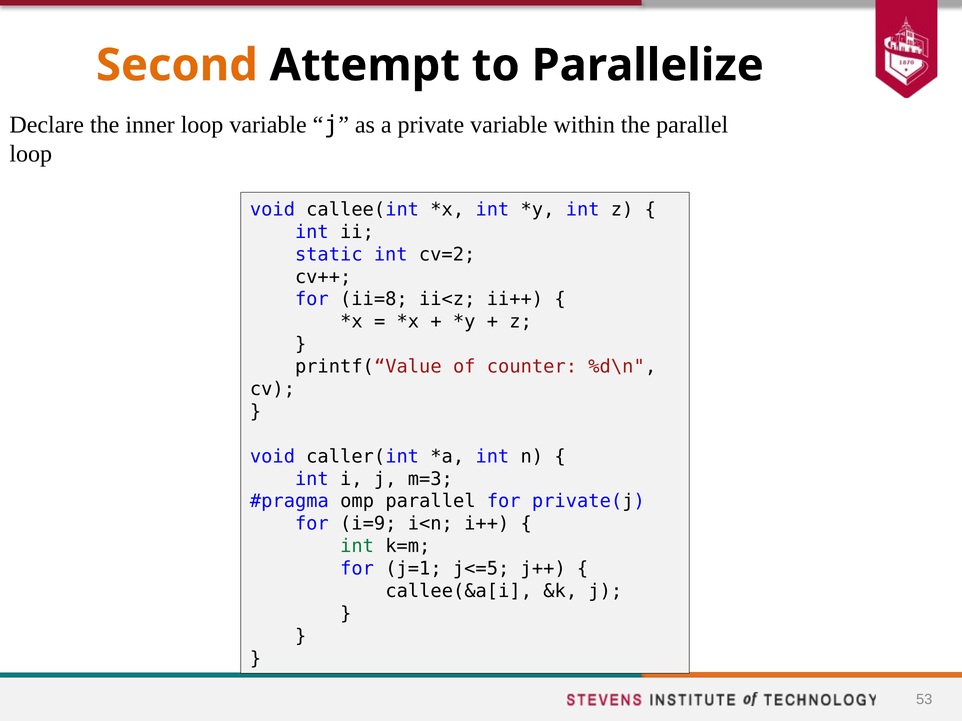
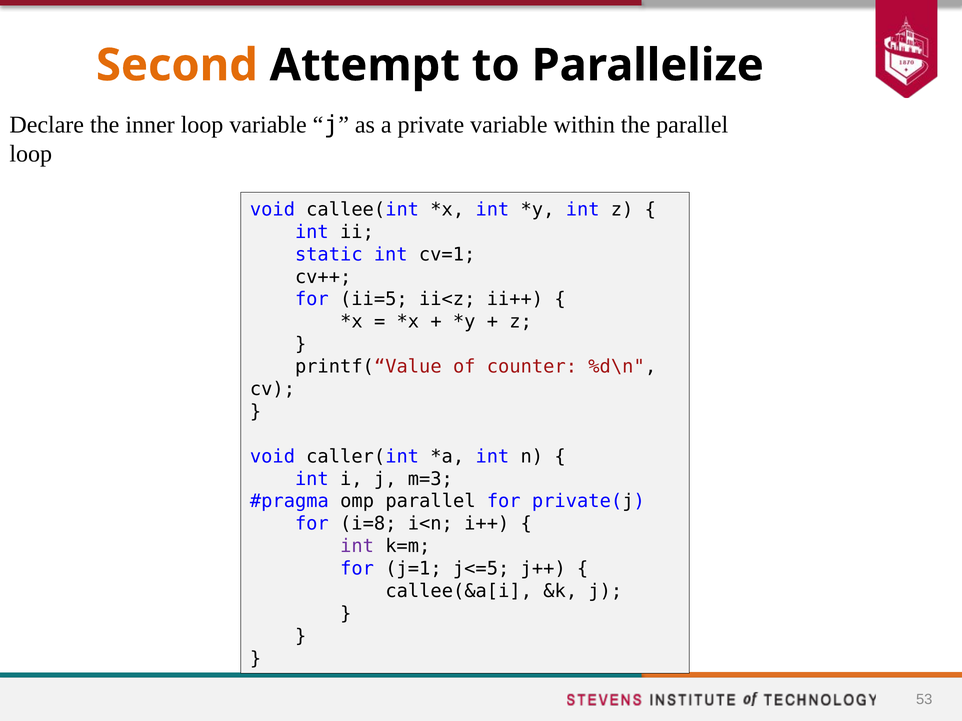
cv=2: cv=2 -> cv=1
ii=8: ii=8 -> ii=5
i=9: i=9 -> i=8
int at (357, 547) colour: green -> purple
